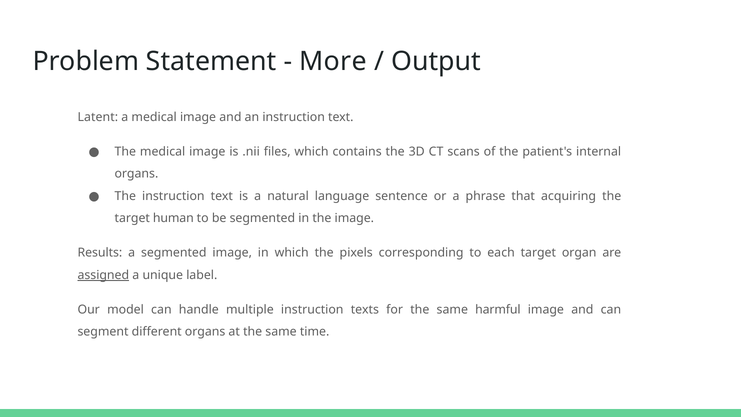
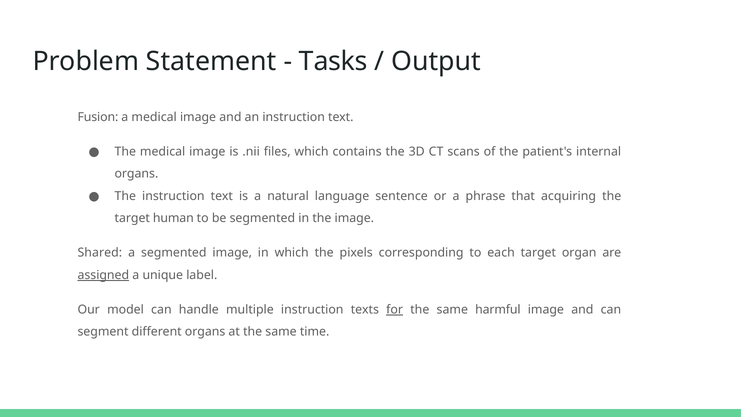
More: More -> Tasks
Latent: Latent -> Fusion
Results: Results -> Shared
for underline: none -> present
